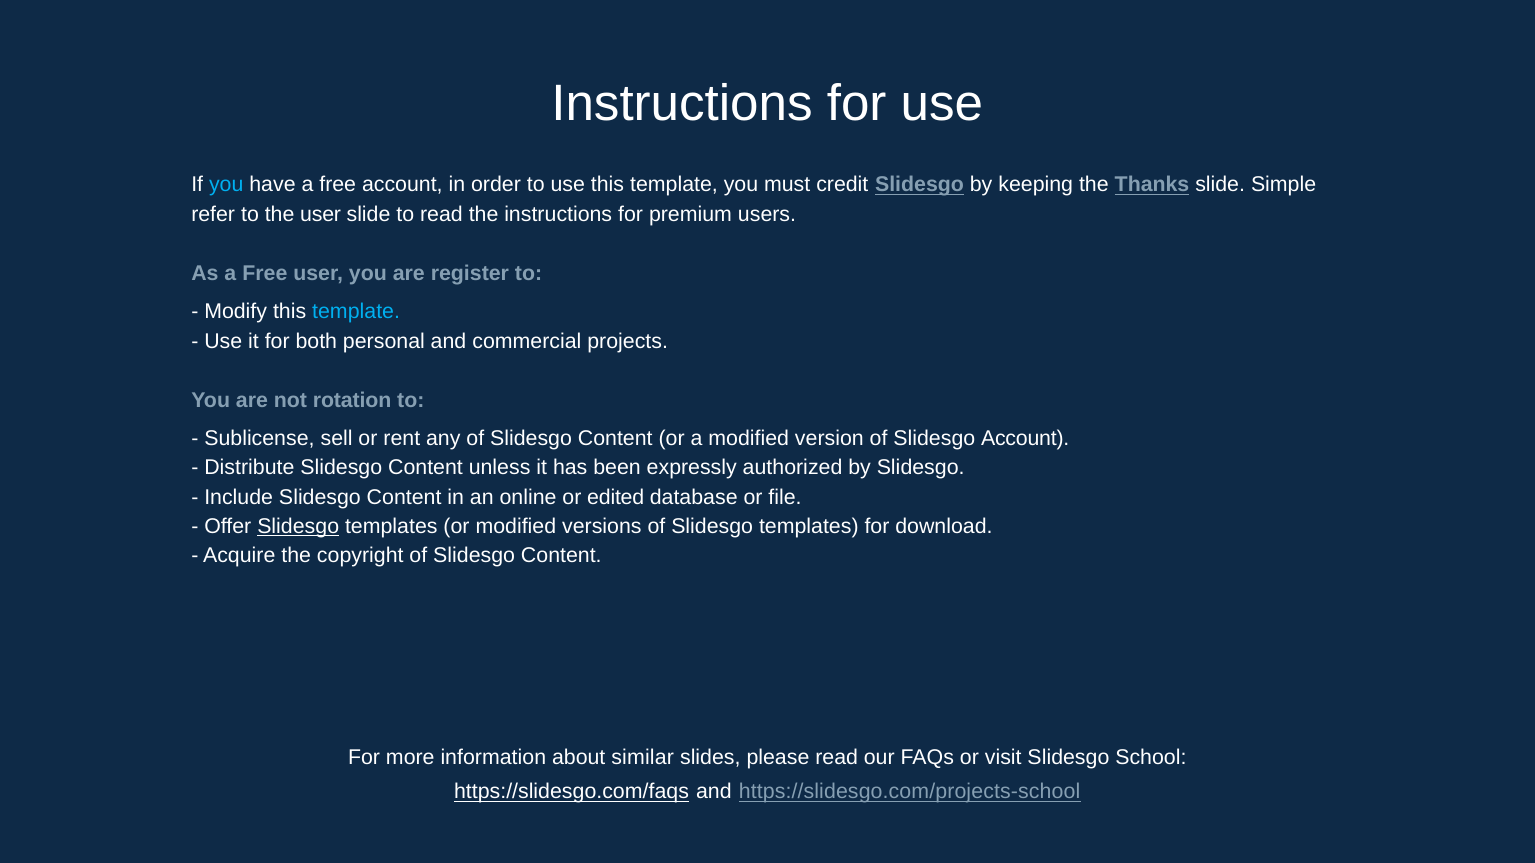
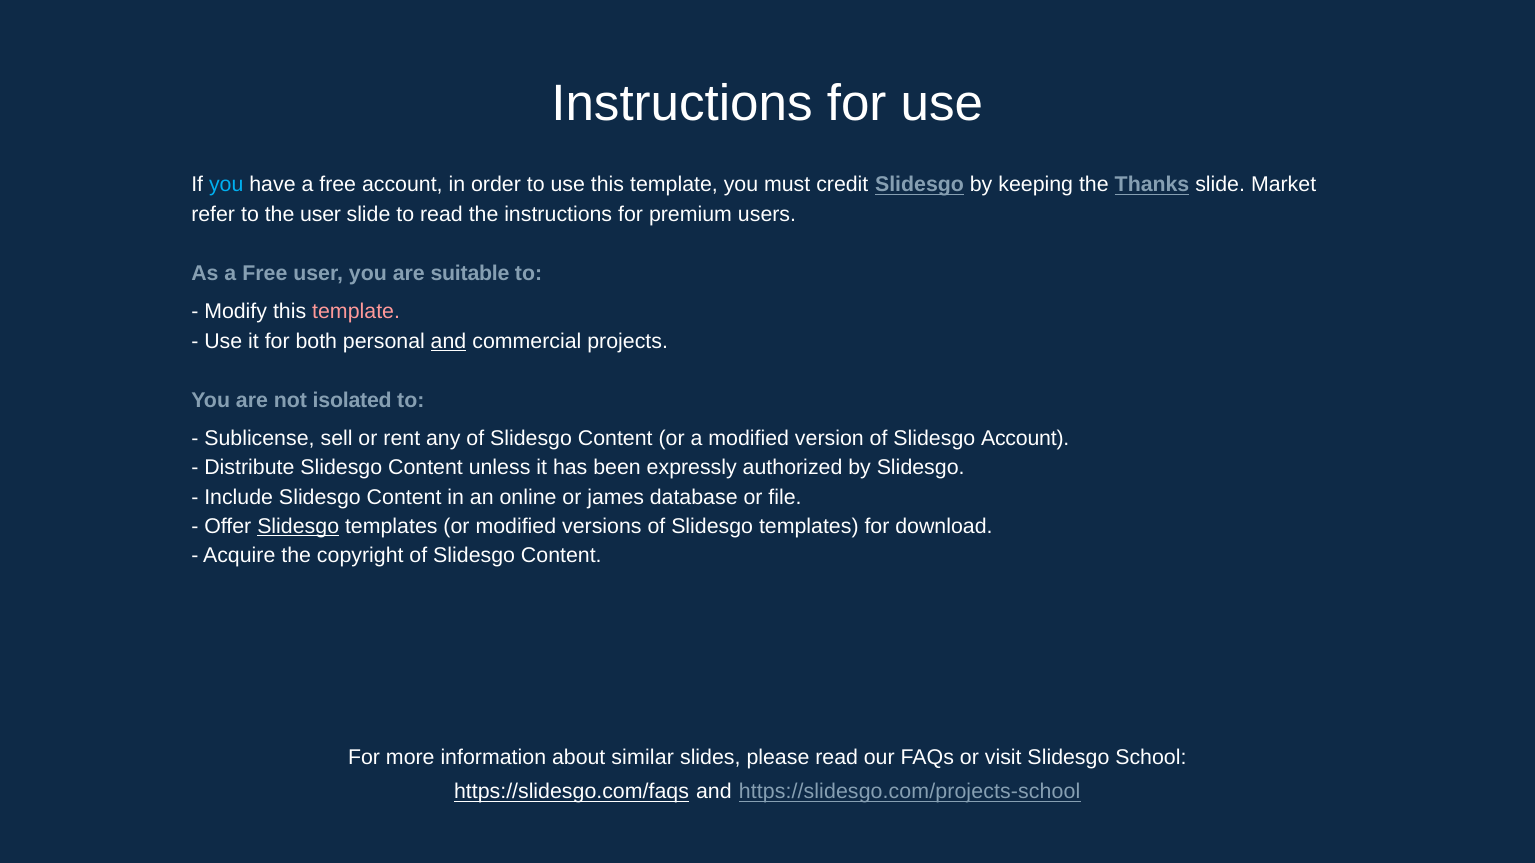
Simple: Simple -> Market
register: register -> suitable
template at (356, 312) colour: light blue -> pink
and at (449, 341) underline: none -> present
rotation: rotation -> isolated
edited: edited -> james
